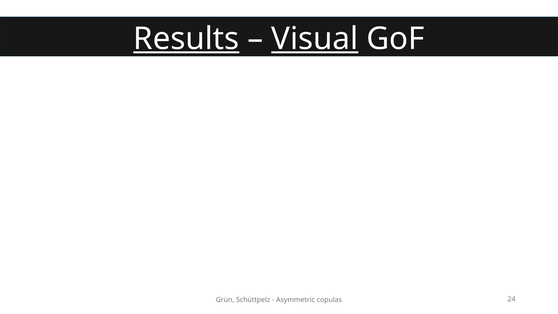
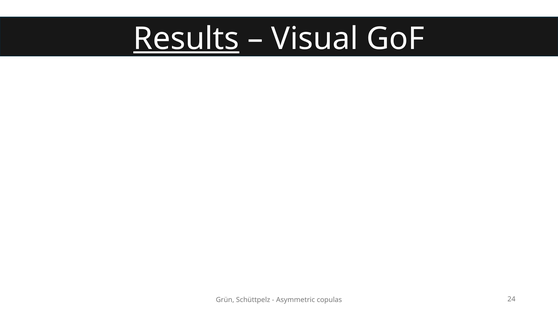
Visual underline: present -> none
